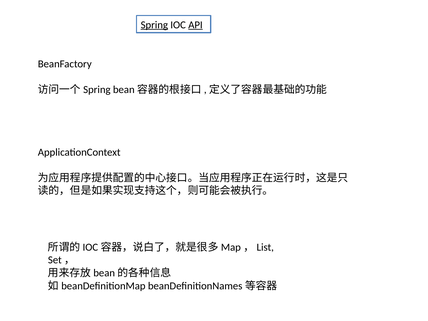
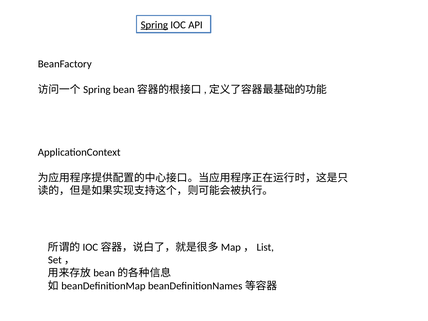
API underline: present -> none
